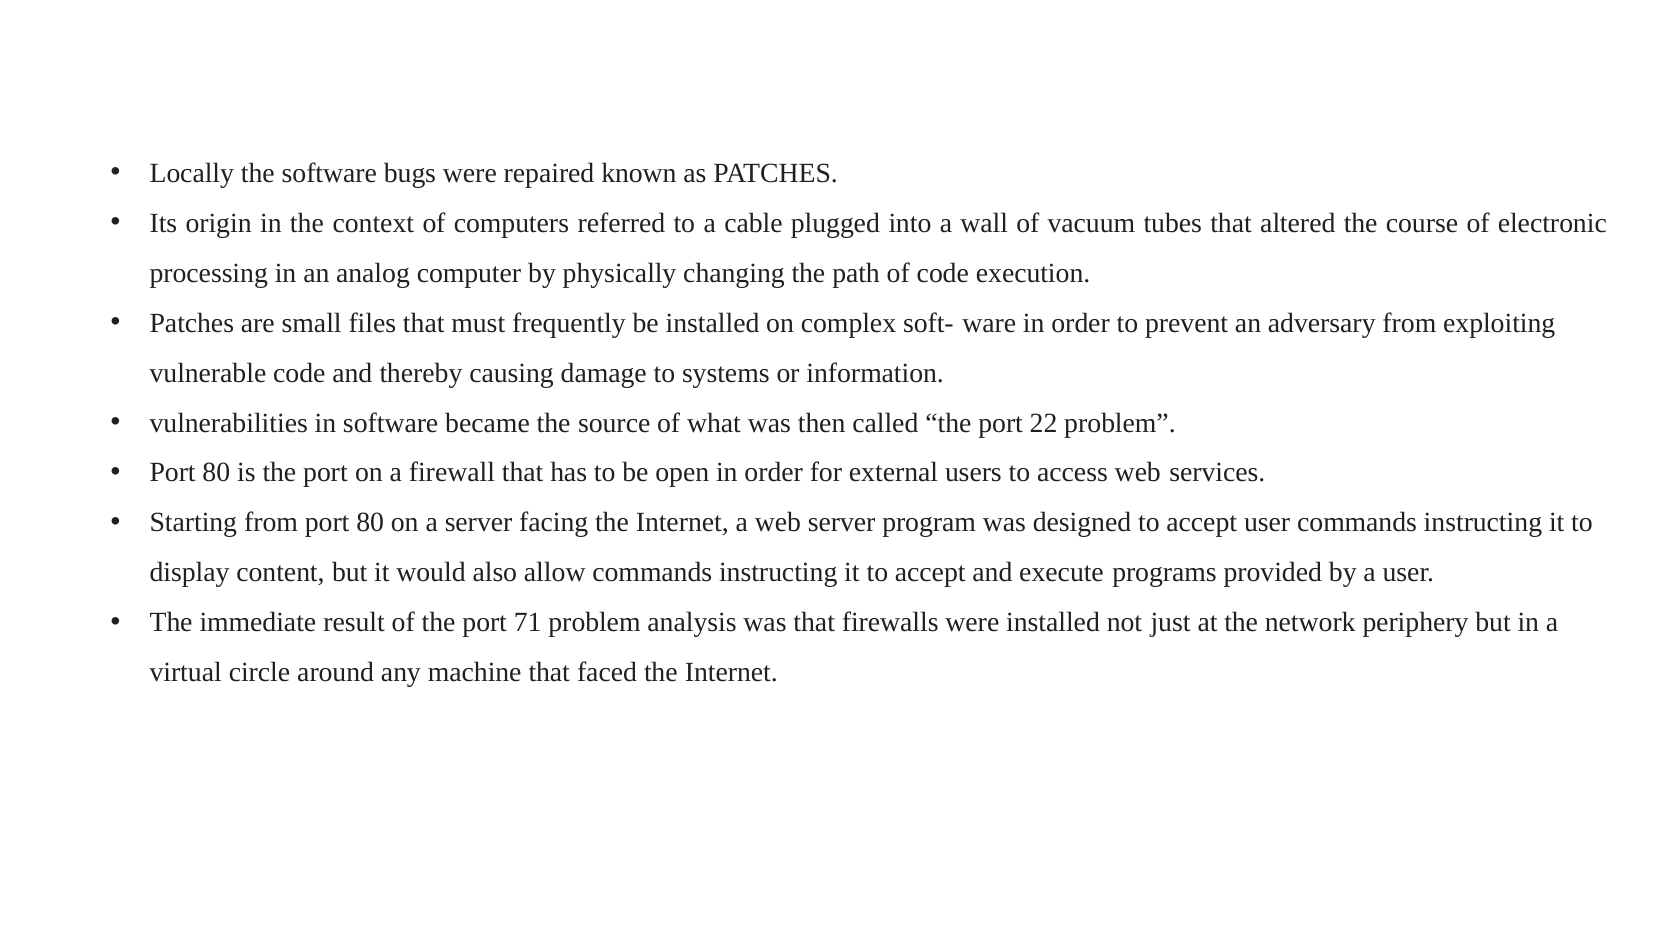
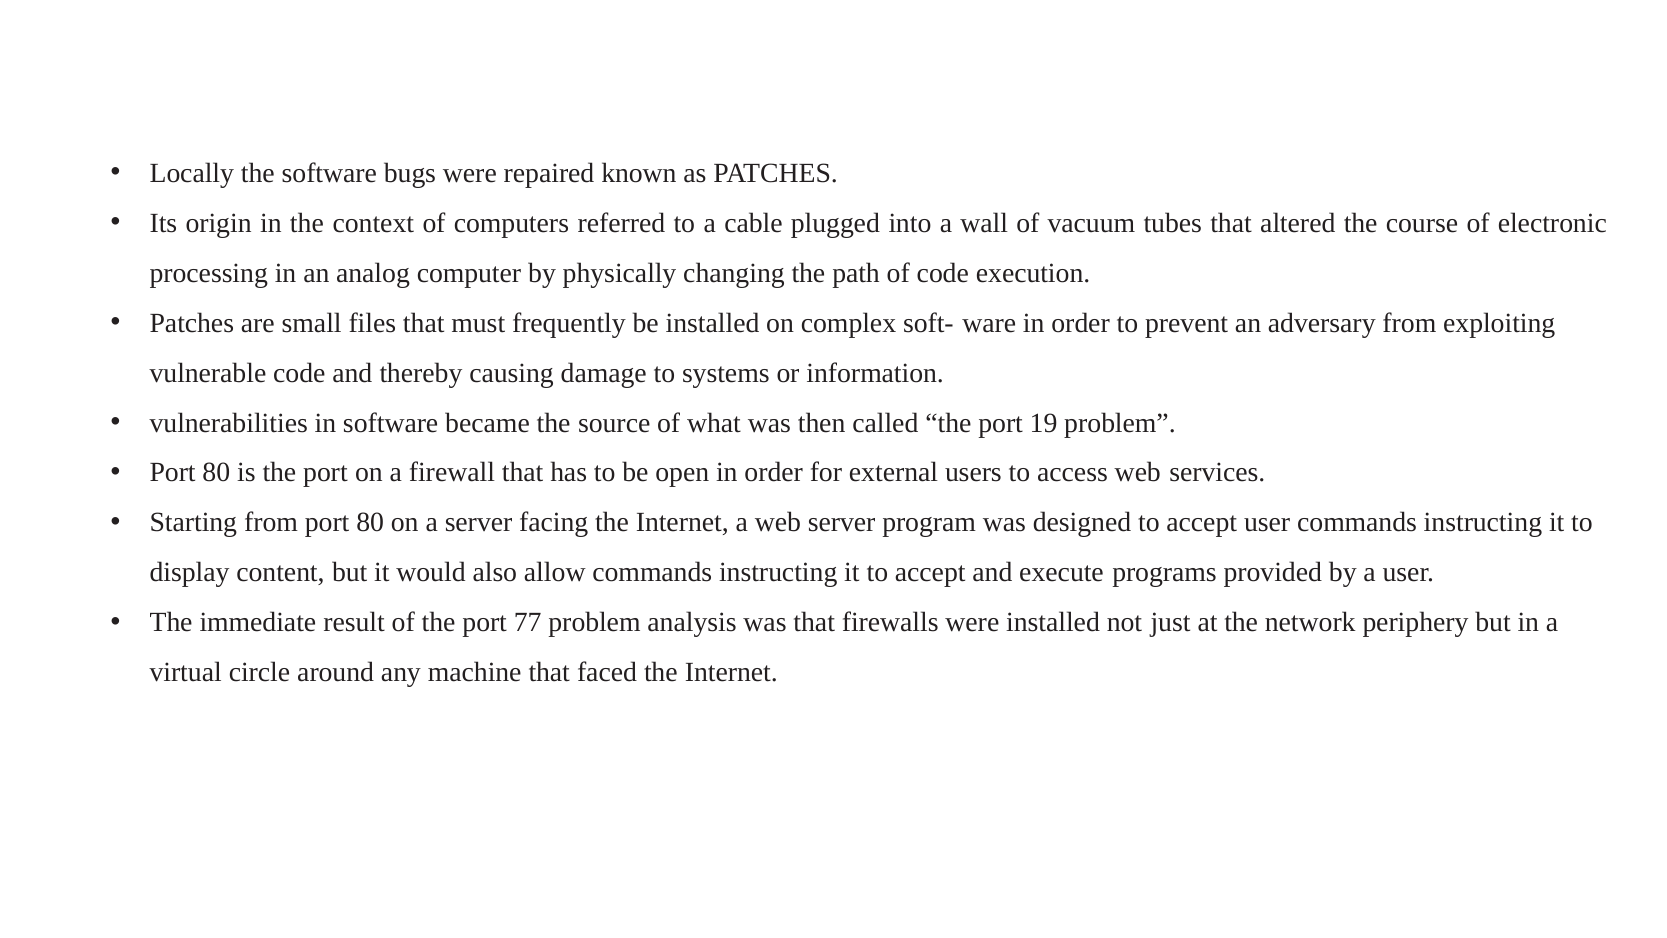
22: 22 -> 19
71: 71 -> 77
